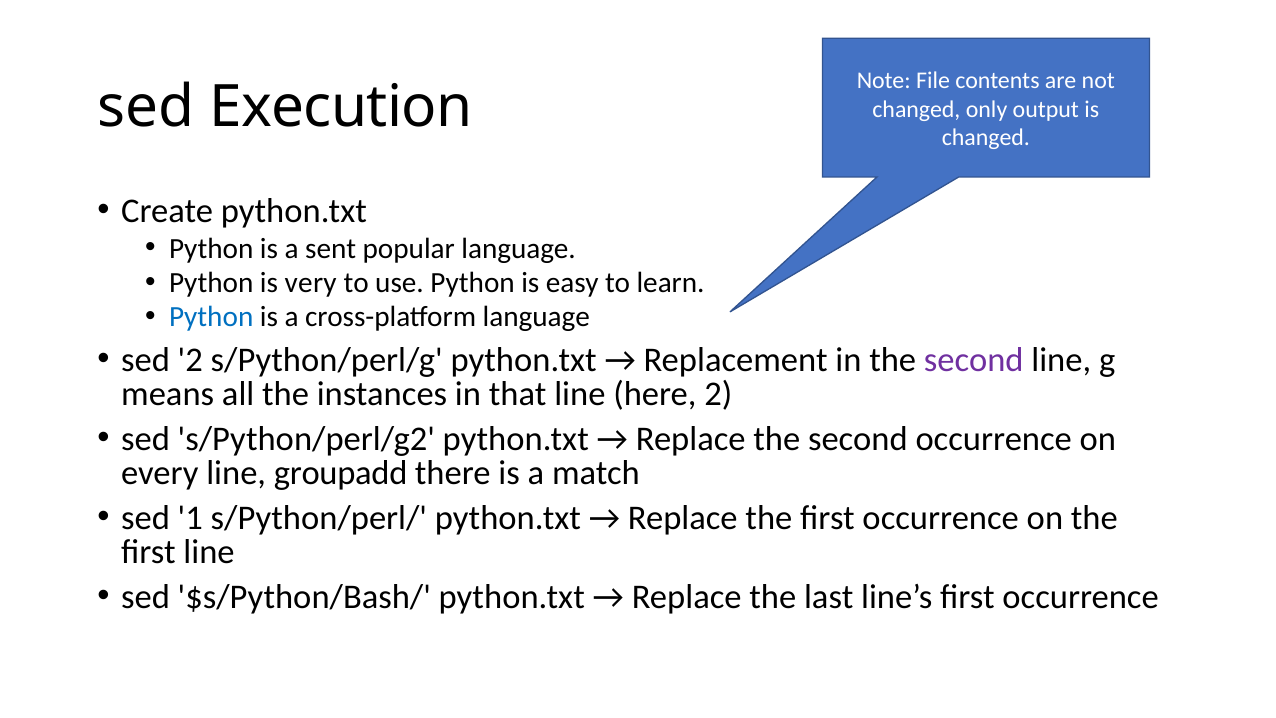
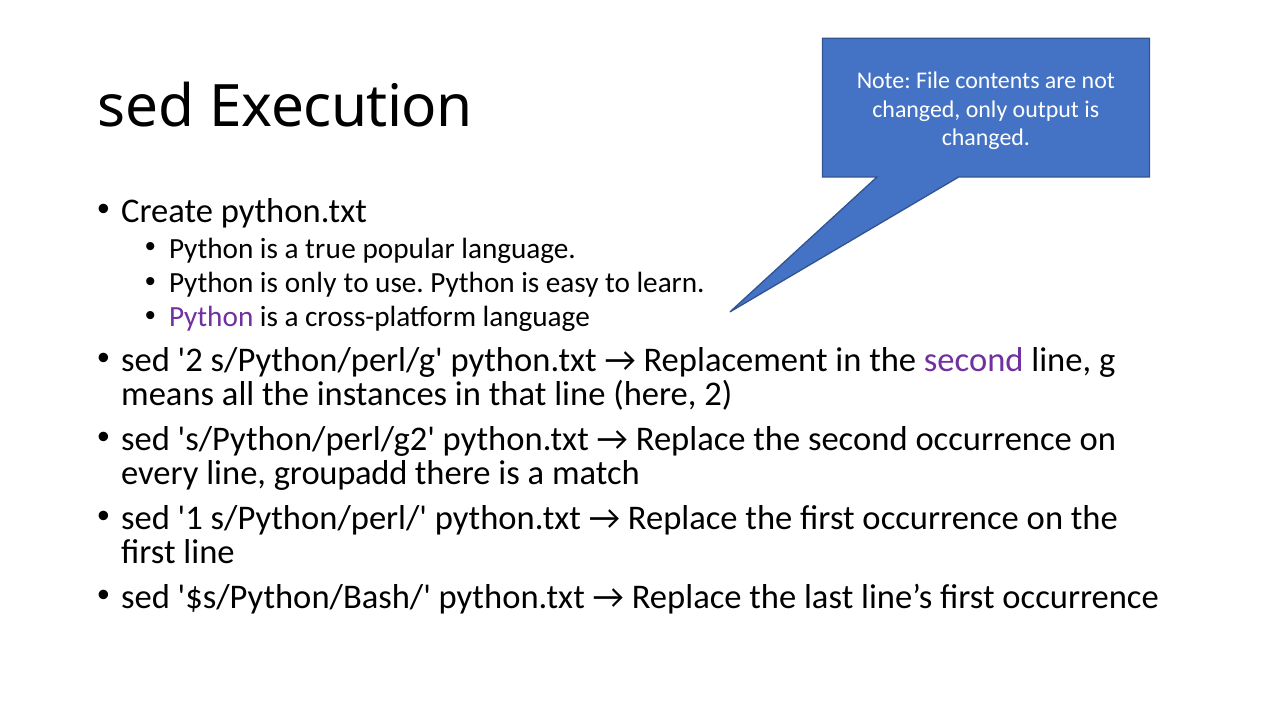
sent: sent -> true
is very: very -> only
Python at (211, 317) colour: blue -> purple
